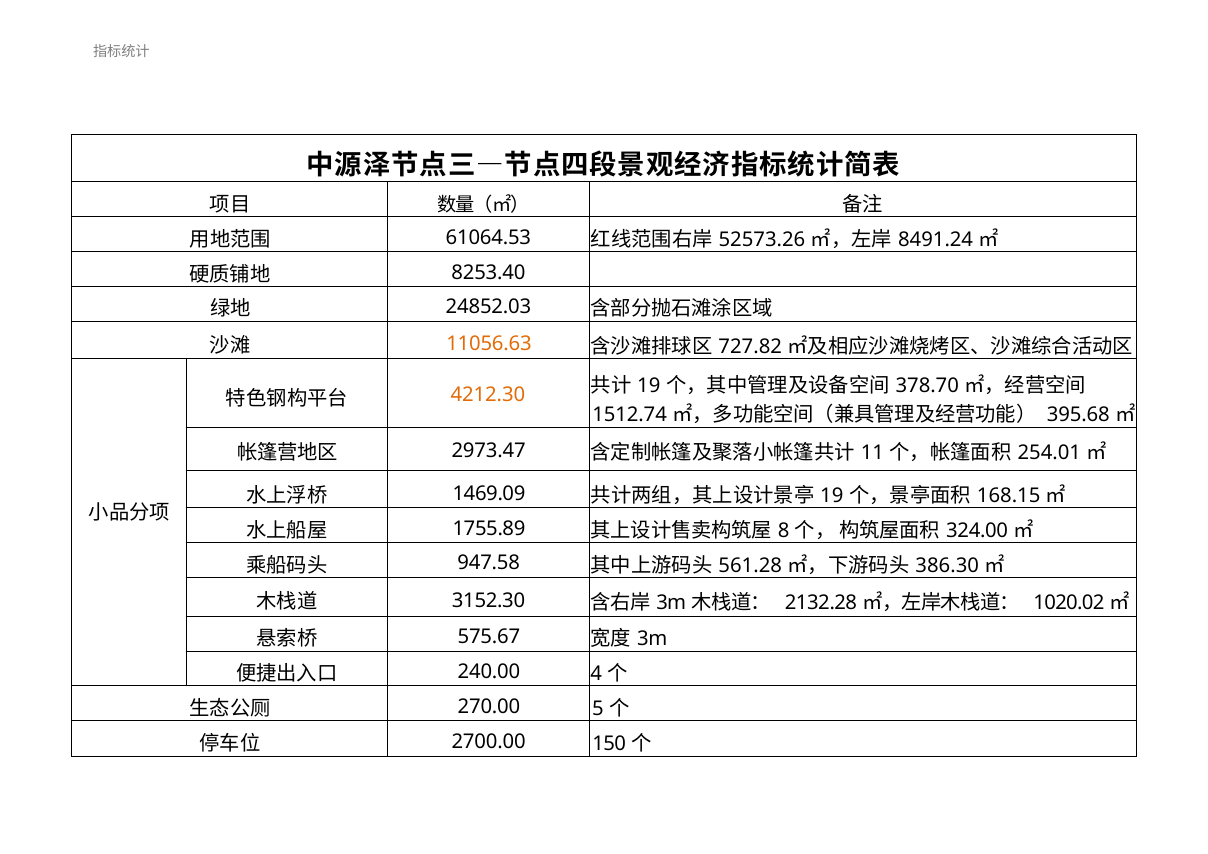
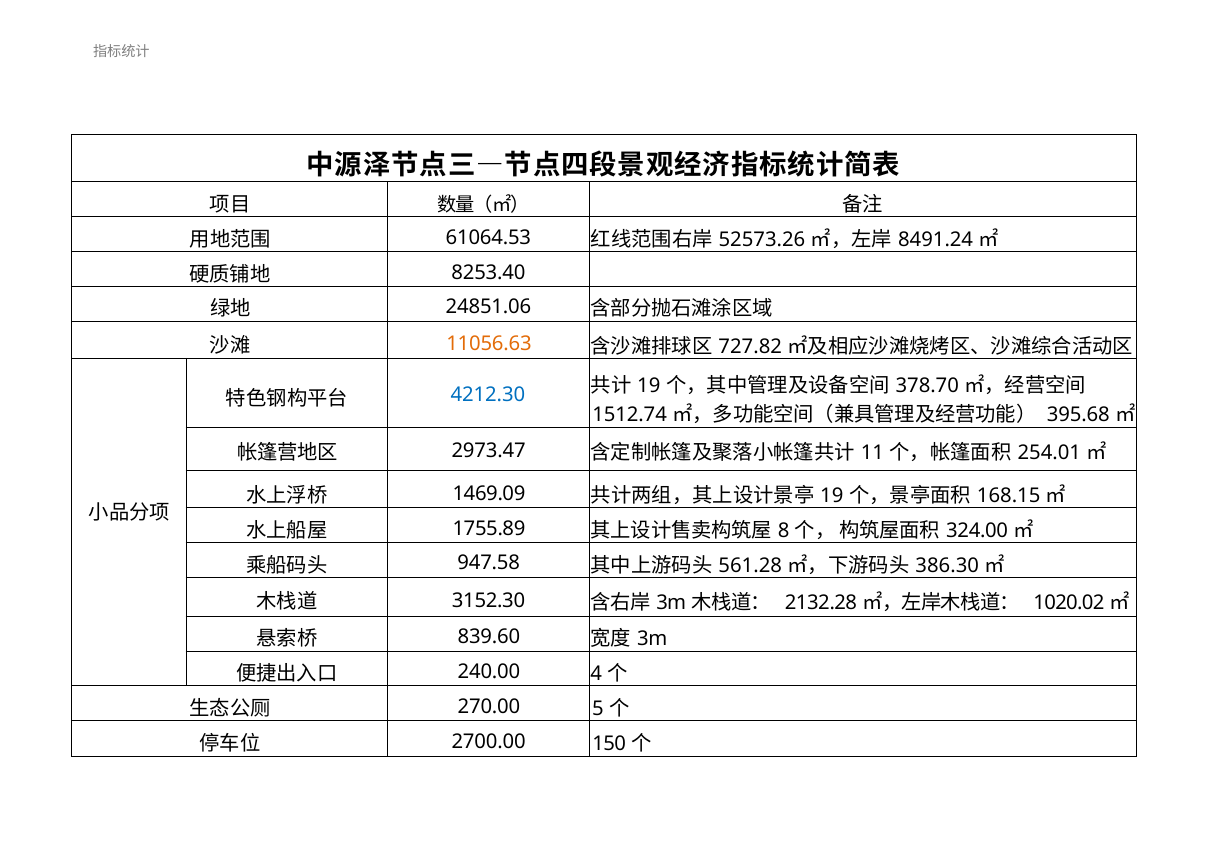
24852.03: 24852.03 -> 24851.06
4212.30 colour: orange -> blue
575.67: 575.67 -> 839.60
